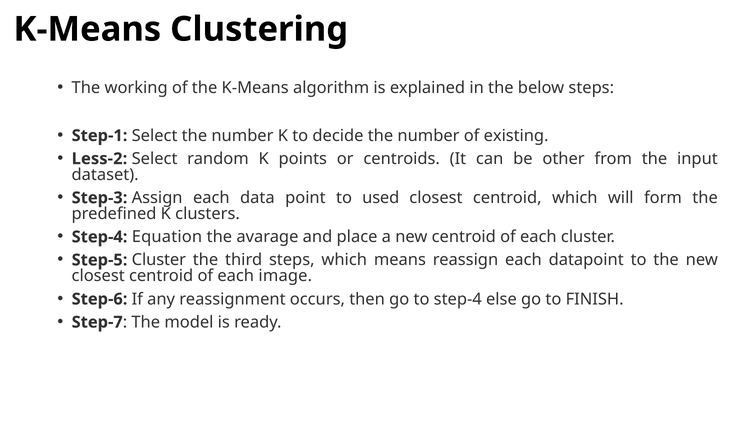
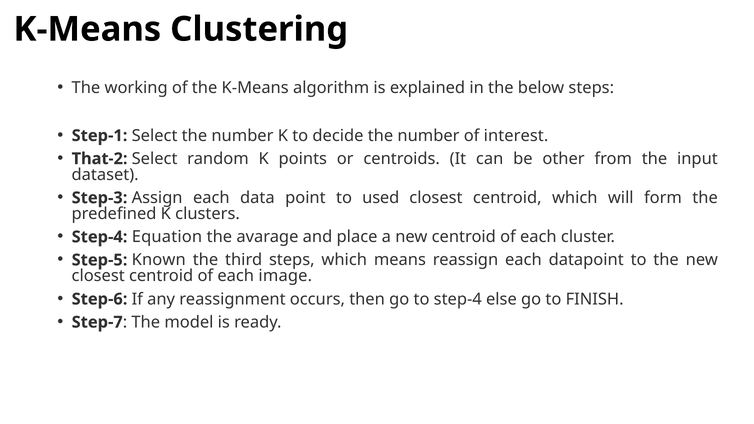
existing: existing -> interest
Less-2: Less-2 -> That-2
Step-5 Cluster: Cluster -> Known
